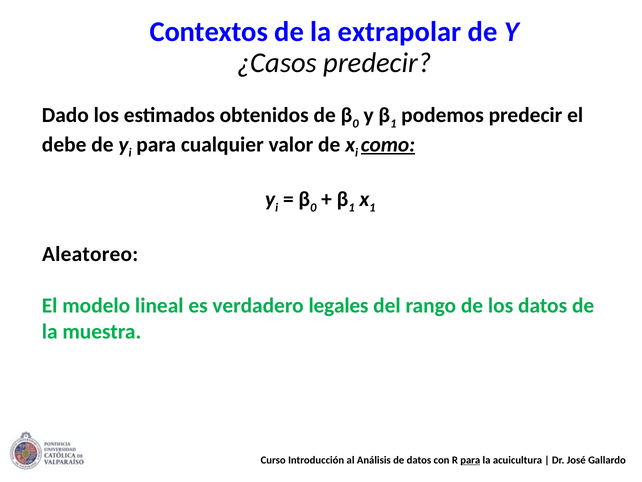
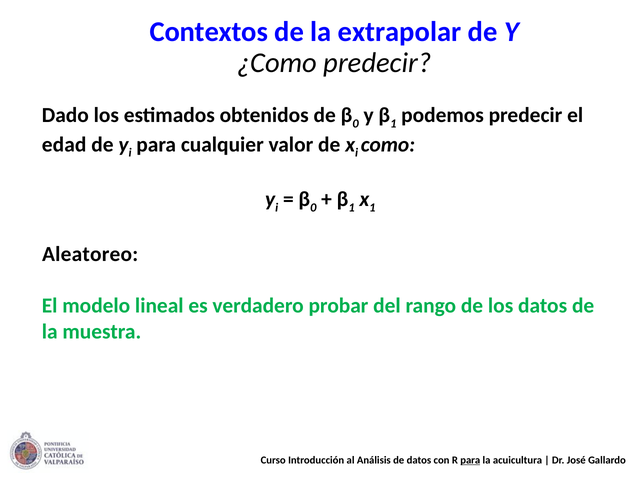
¿Casos: ¿Casos -> ¿Como
debe: debe -> edad
como underline: present -> none
legales: legales -> probar
